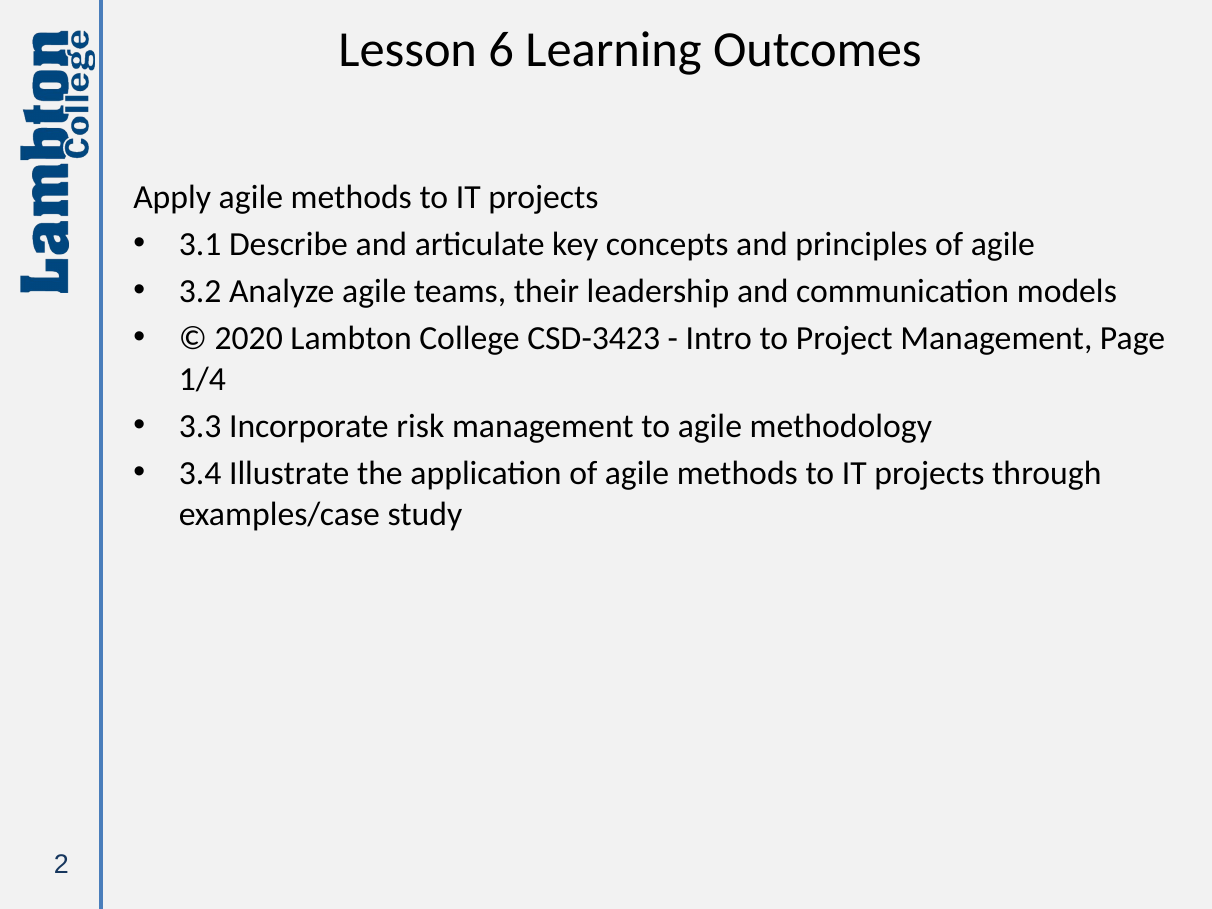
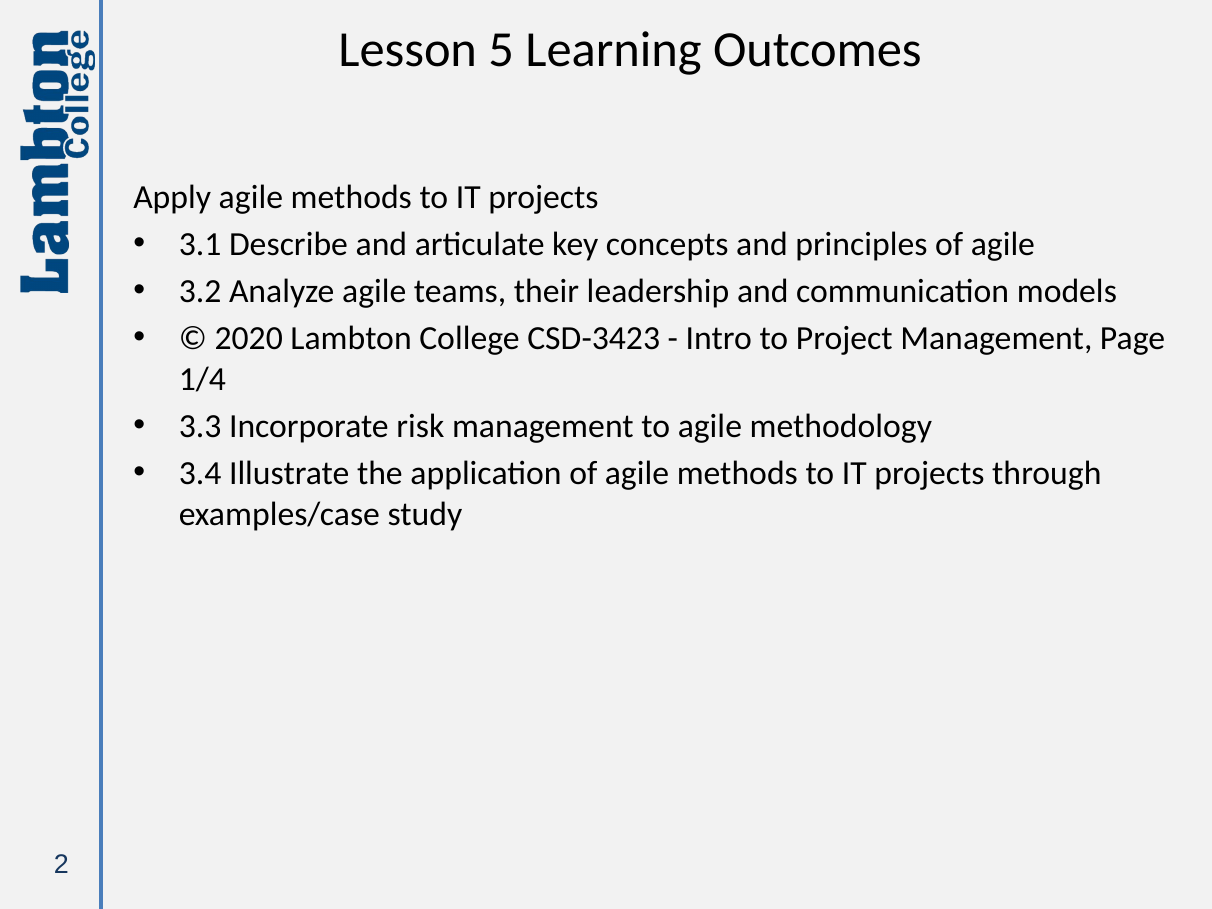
6: 6 -> 5
